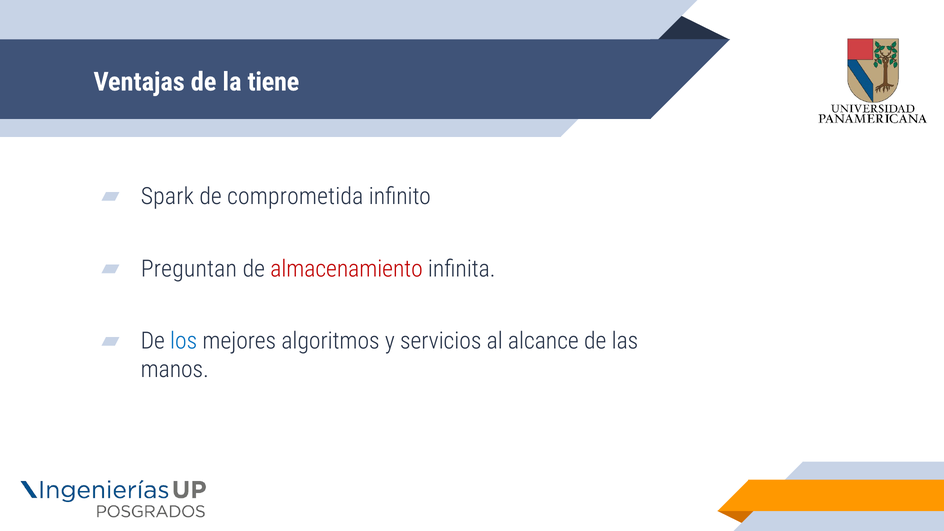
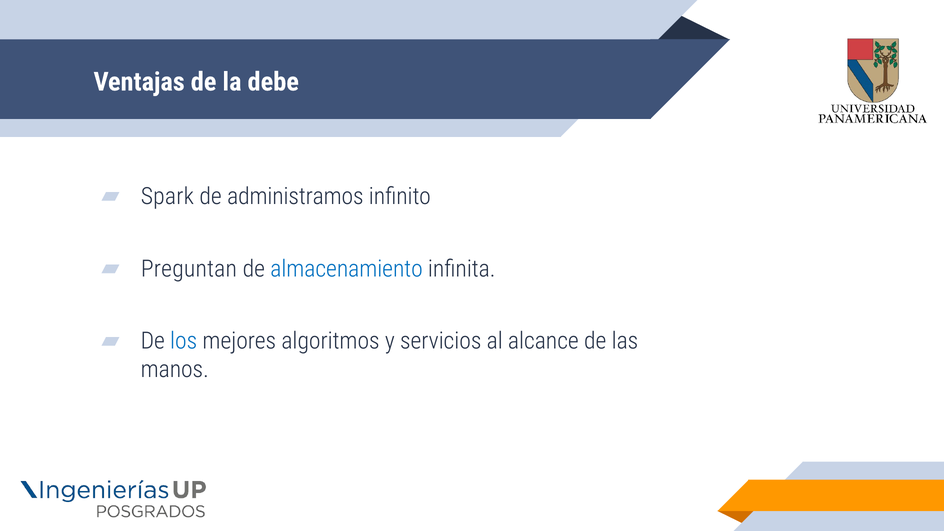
tiene: tiene -> debe
comprometida: comprometida -> administramos
almacenamiento colour: red -> blue
